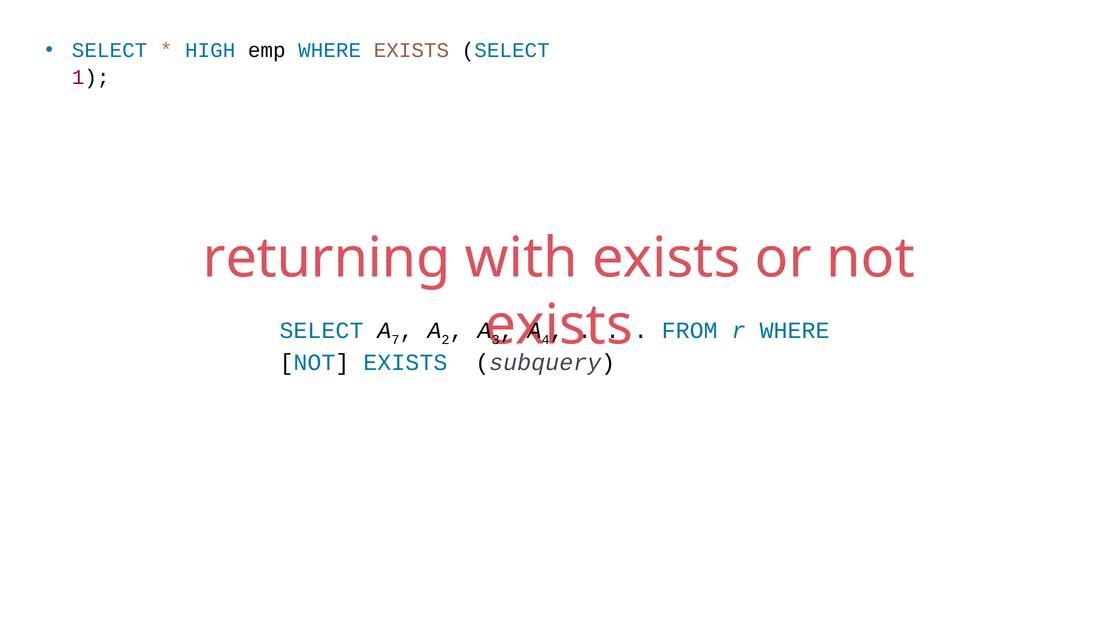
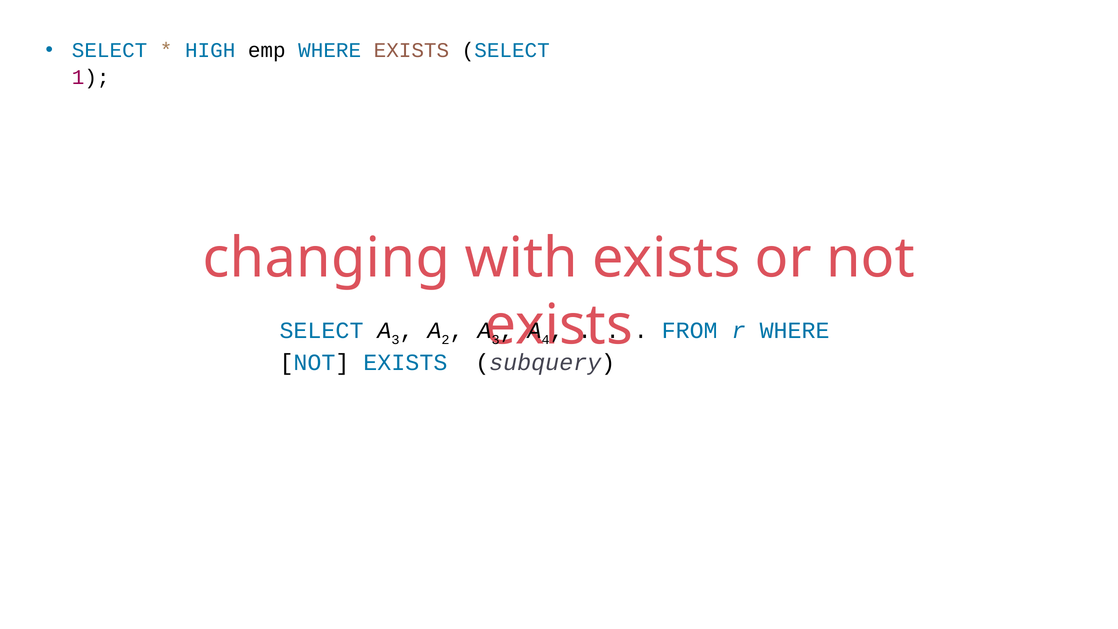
returning: returning -> changing
7 at (396, 340): 7 -> 3
